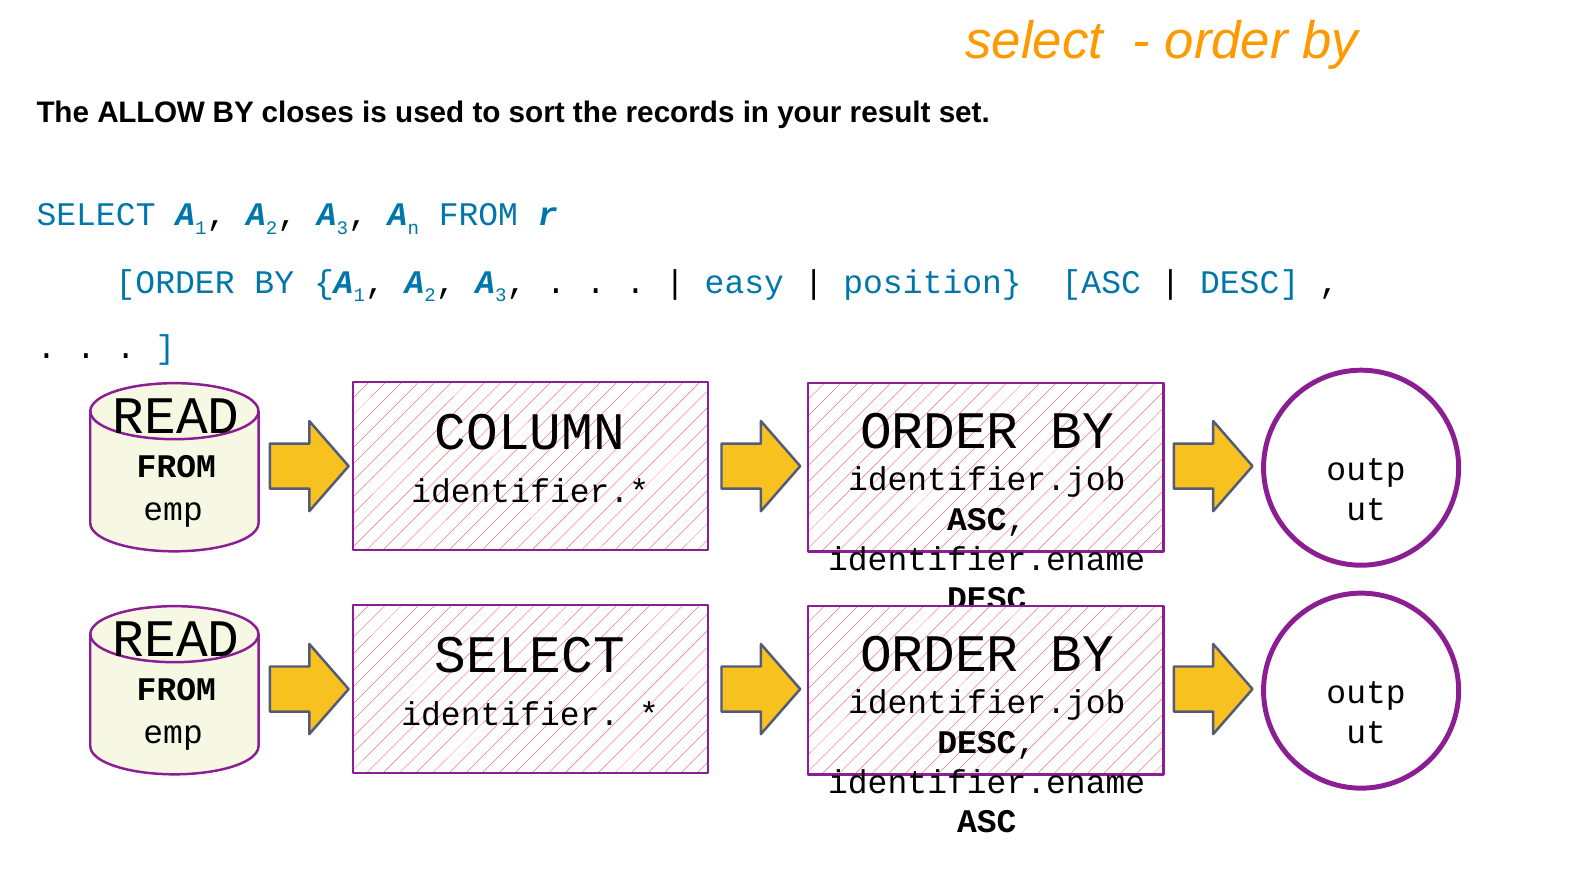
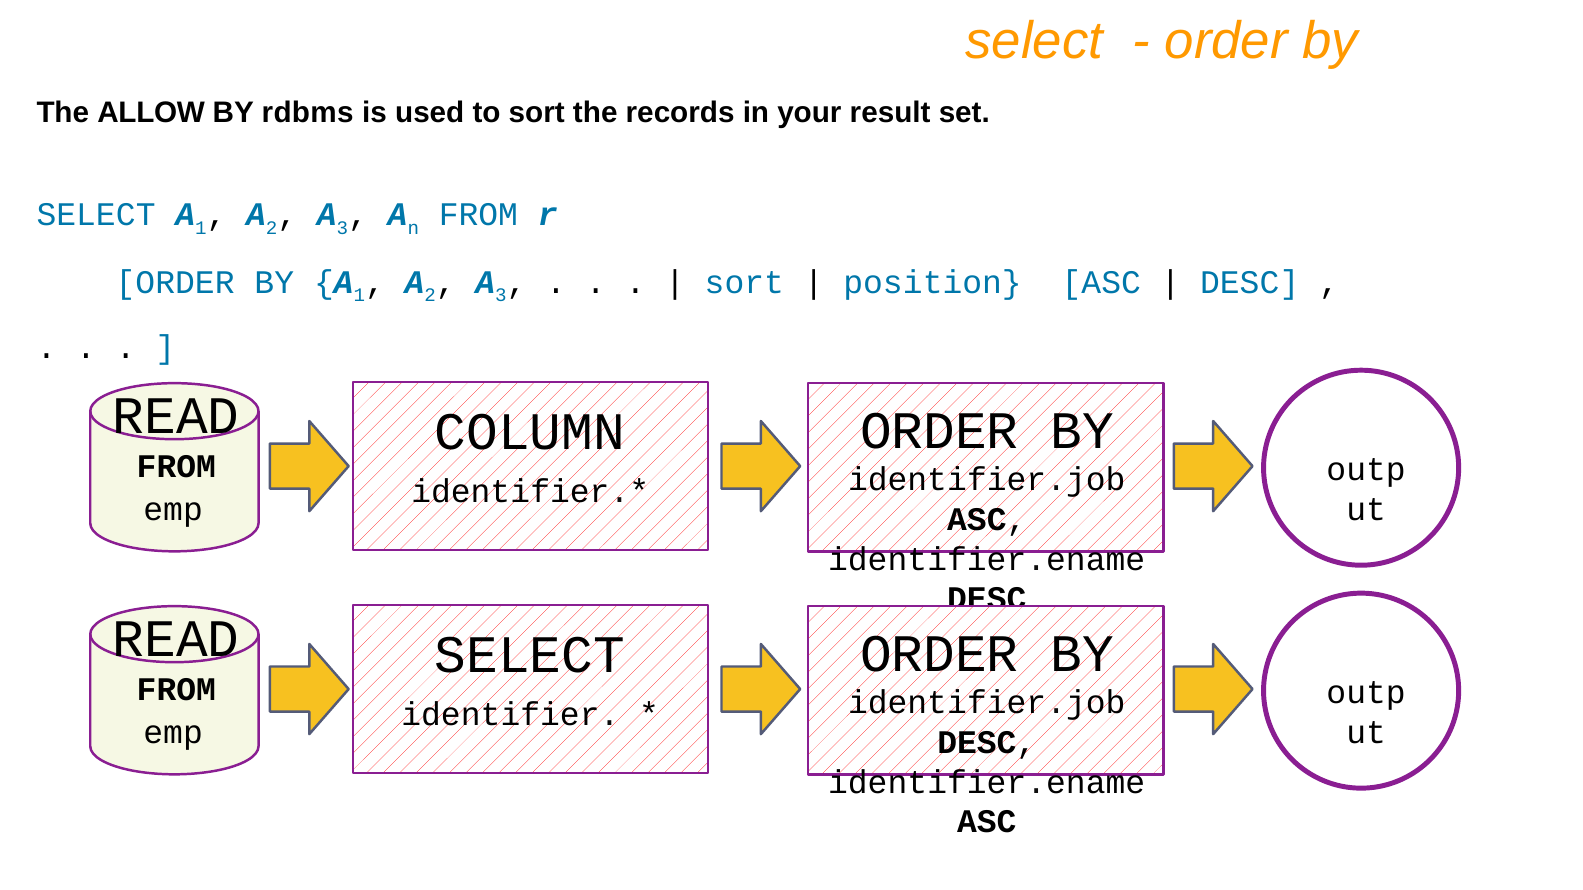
closes: closes -> rdbms
easy at (744, 283): easy -> sort
